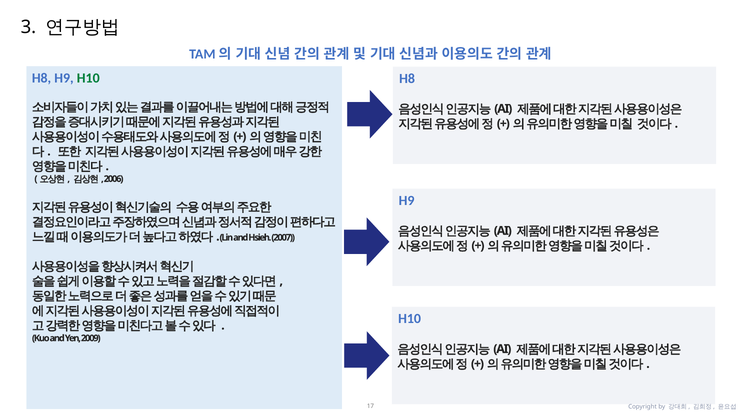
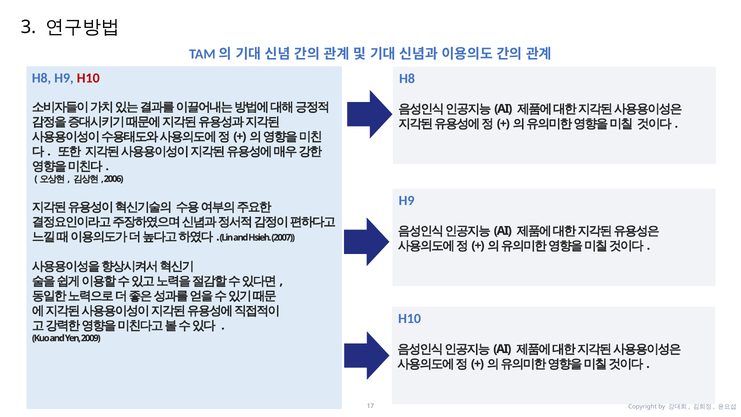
H10 at (88, 78) colour: green -> red
